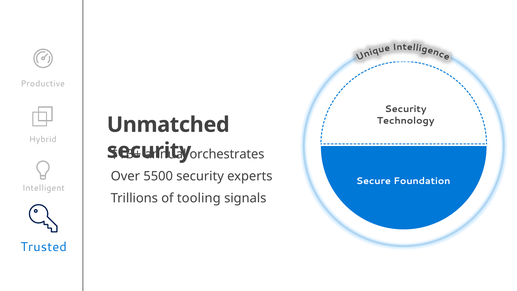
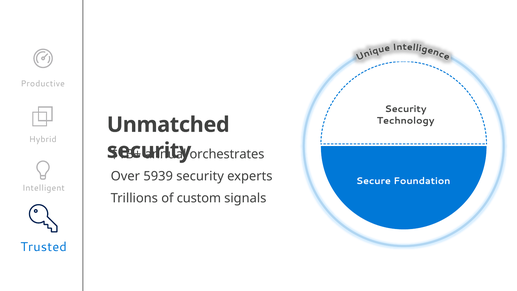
5500: 5500 -> 5939
tooling: tooling -> custom
